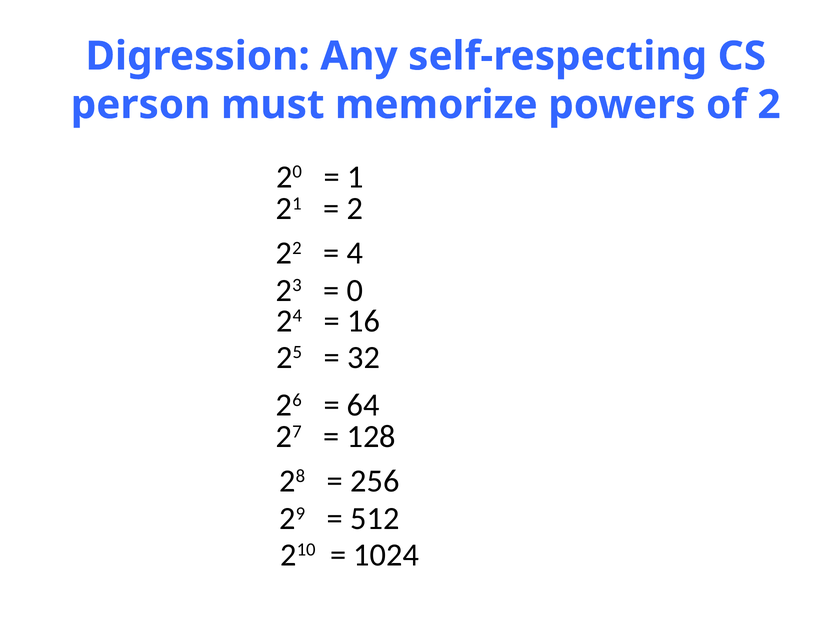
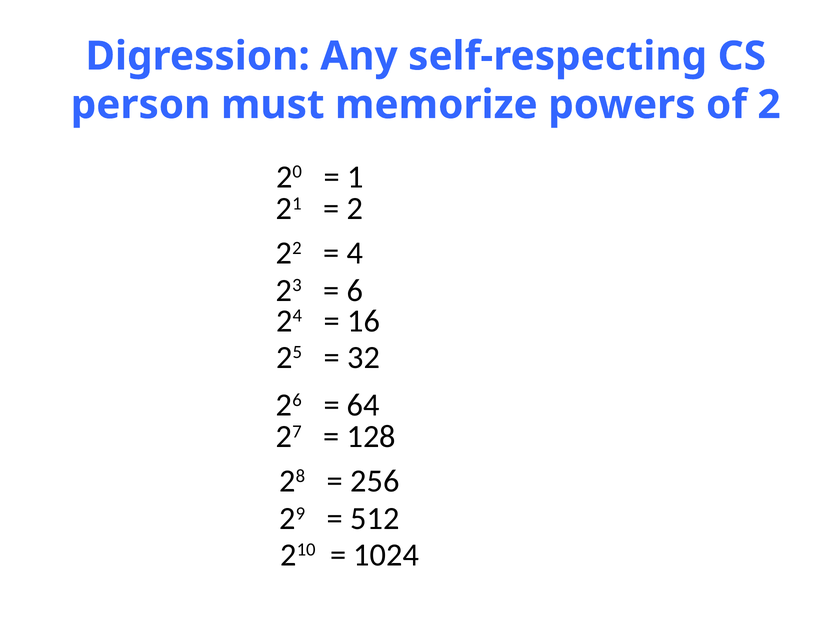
0: 0 -> 6
